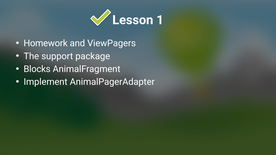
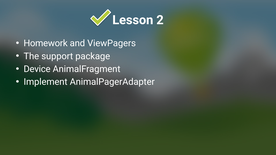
1: 1 -> 2
Blocks: Blocks -> Device
